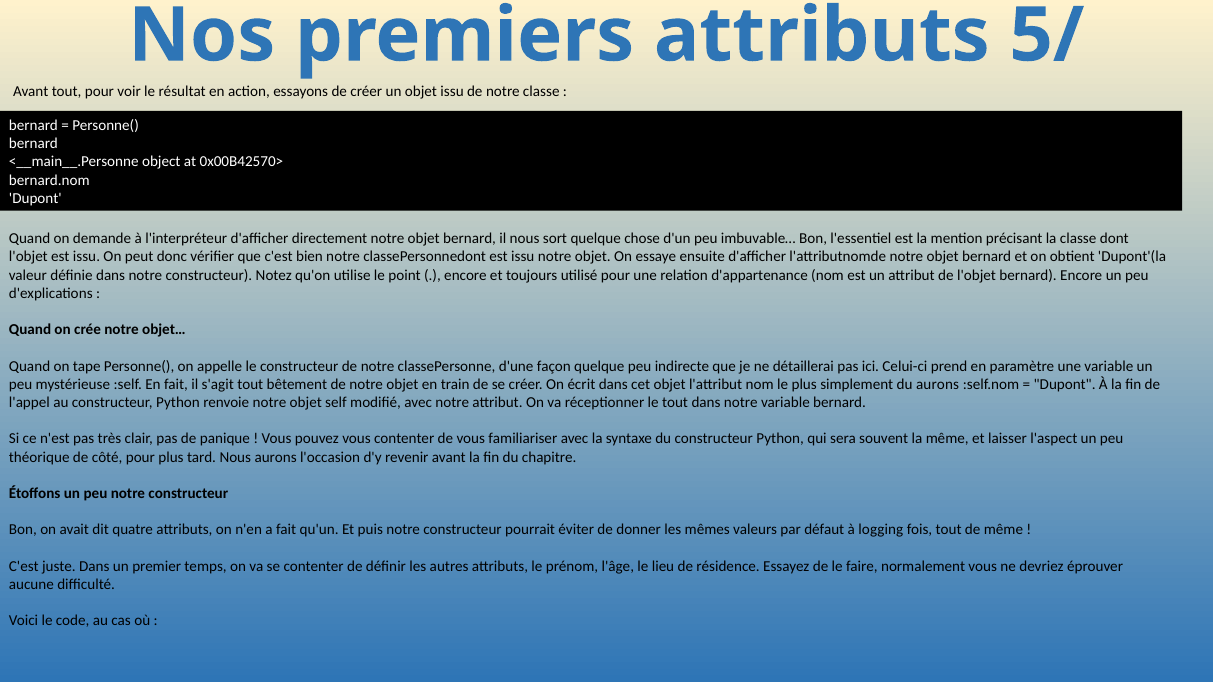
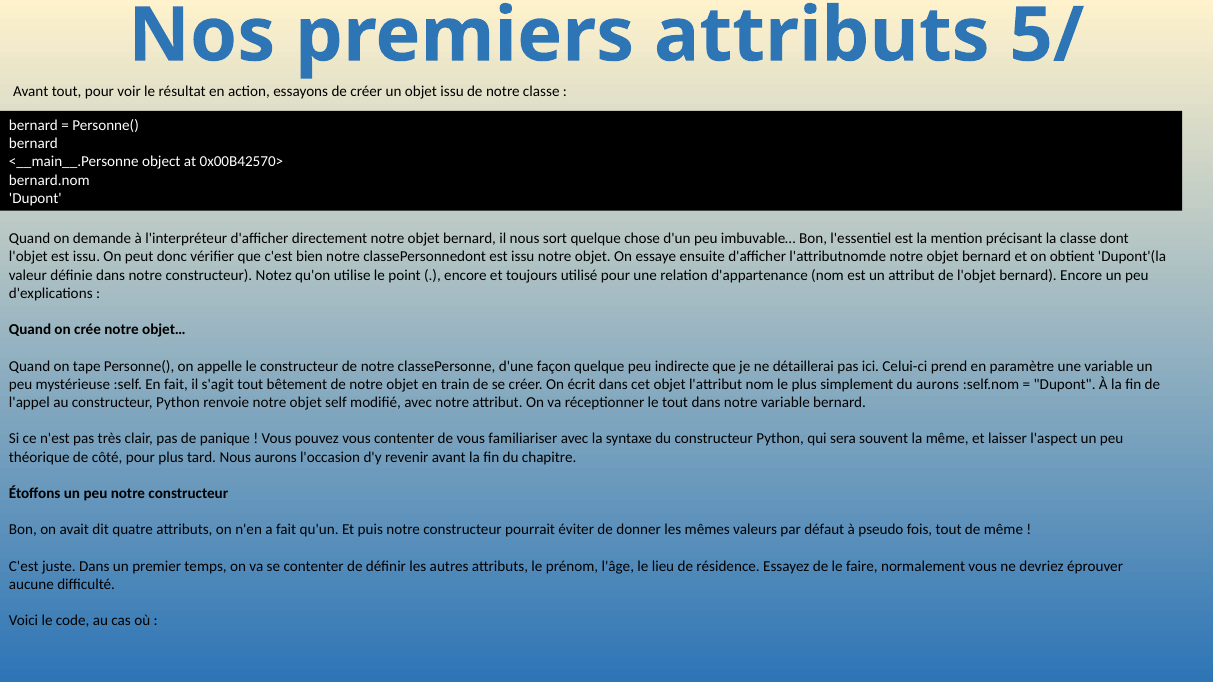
logging: logging -> pseudo
